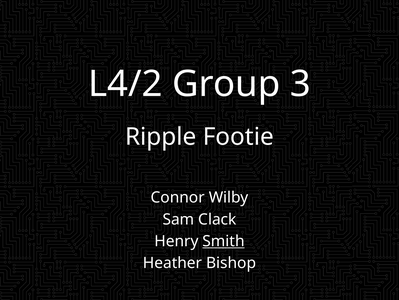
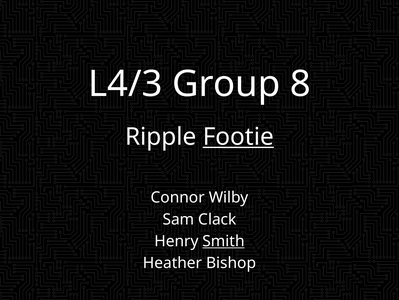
L4/2: L4/2 -> L4/3
3: 3 -> 8
Footie underline: none -> present
